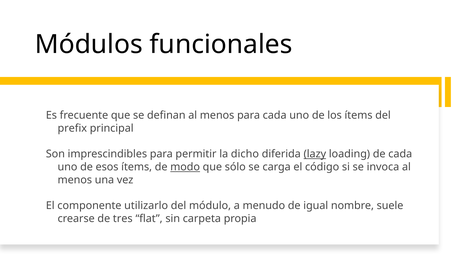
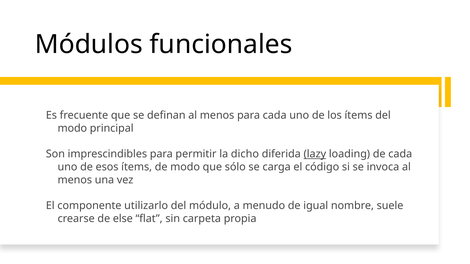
prefix at (72, 128): prefix -> modo
modo at (185, 167) underline: present -> none
tres: tres -> else
